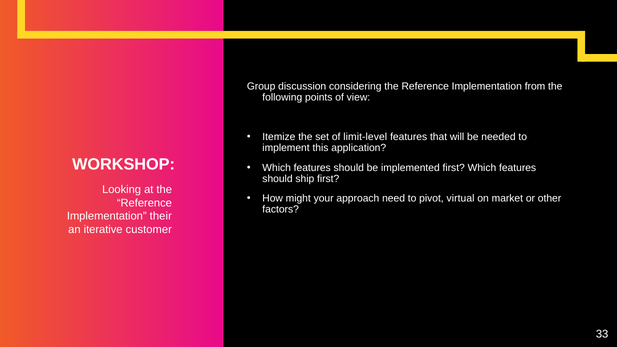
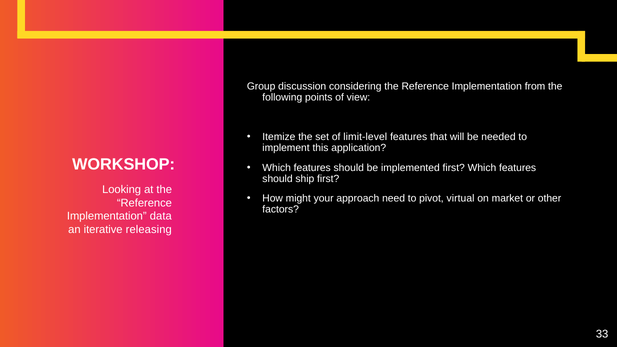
their: their -> data
customer: customer -> releasing
